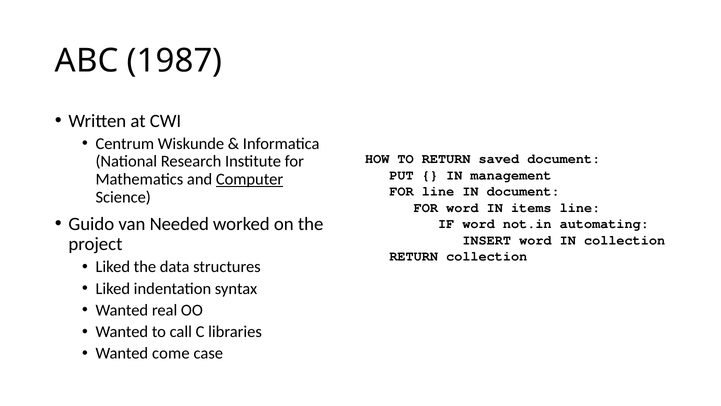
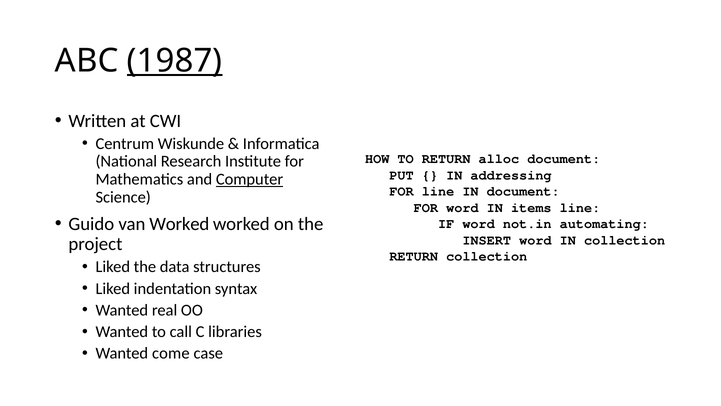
1987 underline: none -> present
saved: saved -> alloc
management: management -> addressing
van Needed: Needed -> Worked
